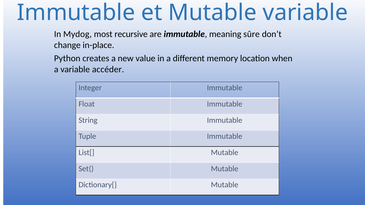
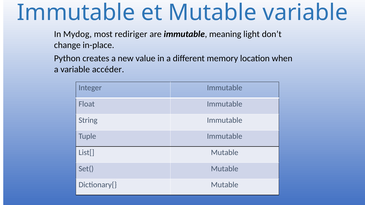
recursive: recursive -> rediriger
sûre: sûre -> light
